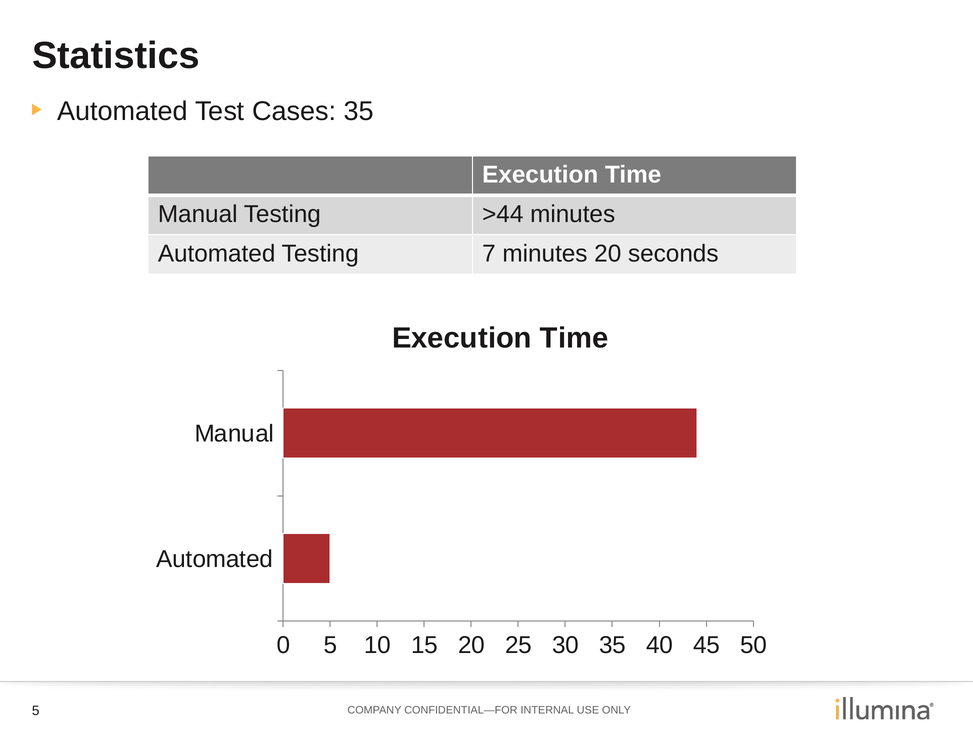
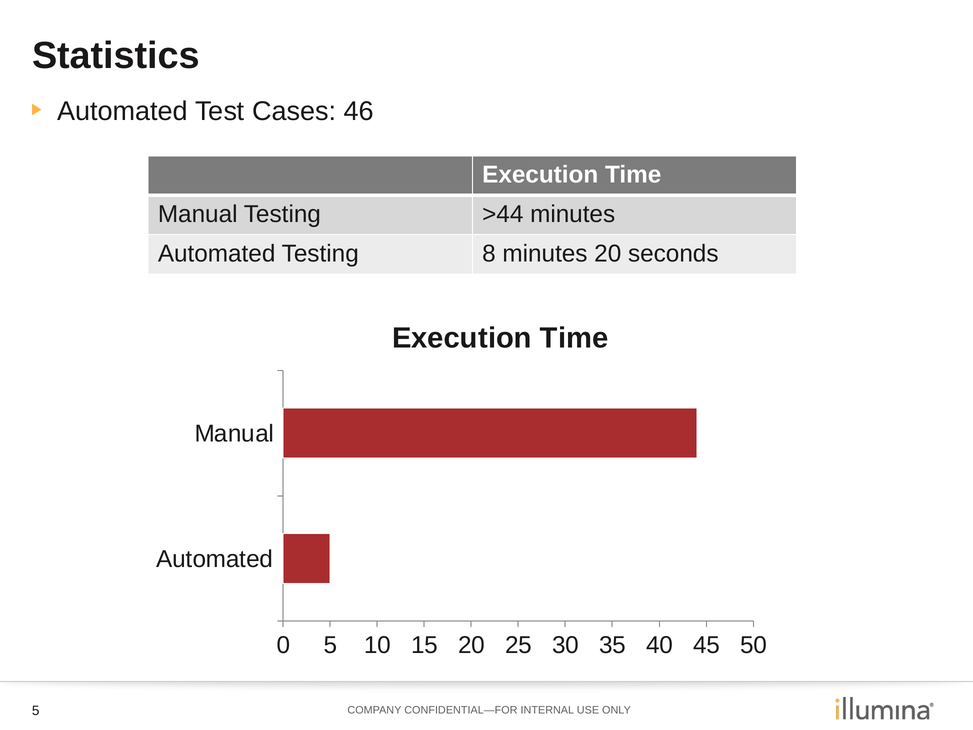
Cases 35: 35 -> 46
7: 7 -> 8
